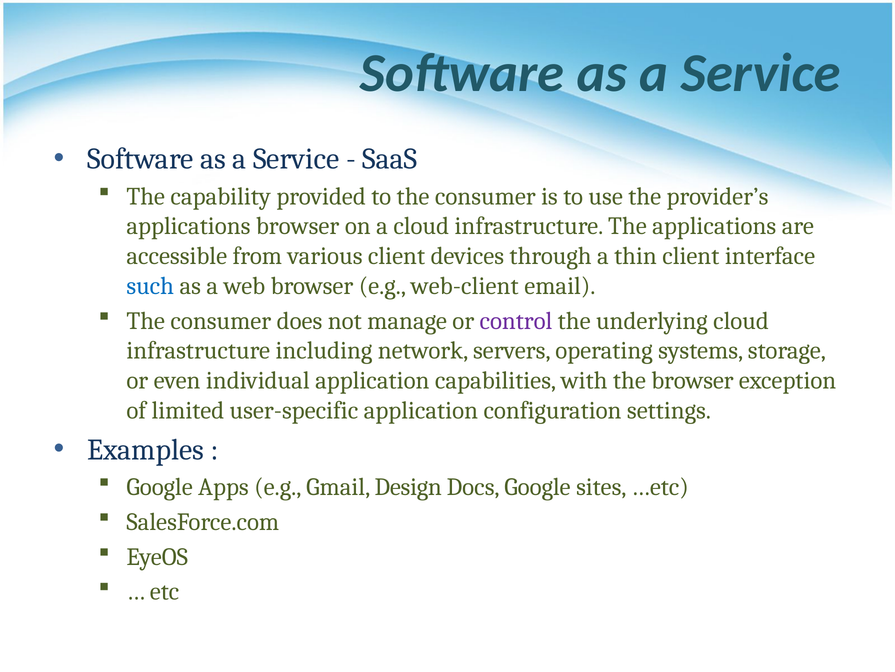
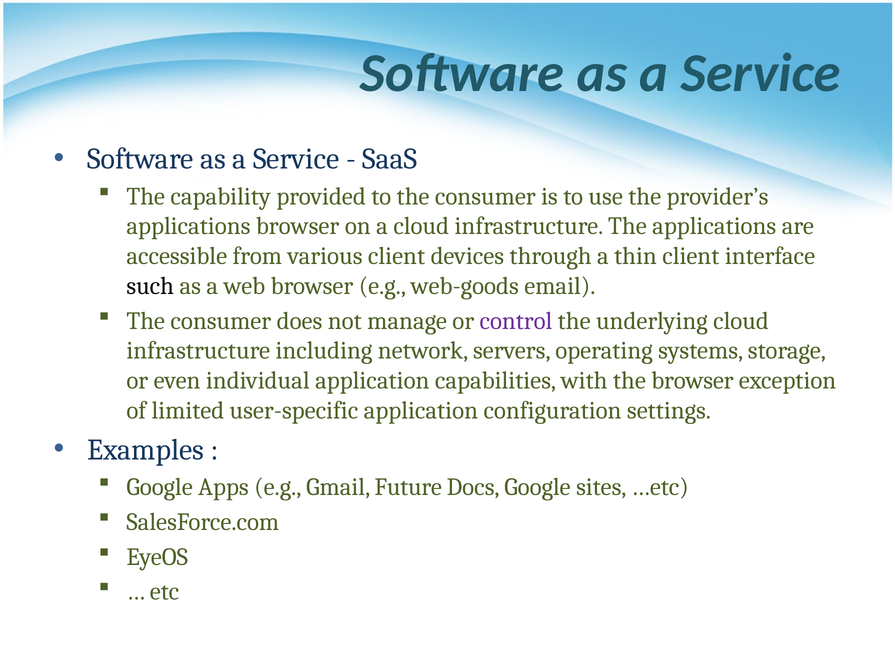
such colour: blue -> black
web-client: web-client -> web-goods
Design: Design -> Future
